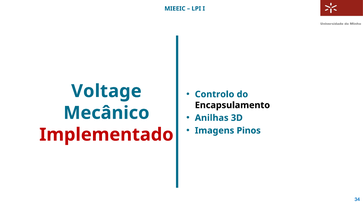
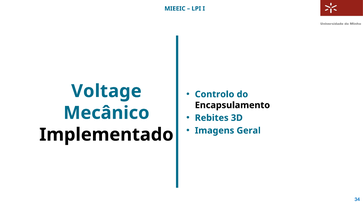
Anilhas: Anilhas -> Rebites
Pinos: Pinos -> Geral
Implementado colour: red -> black
